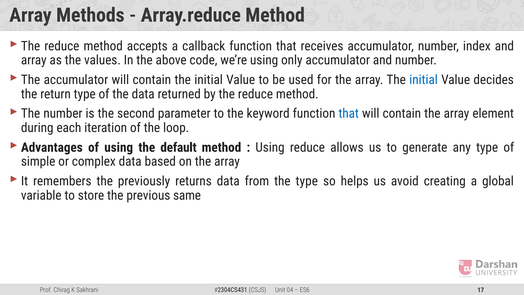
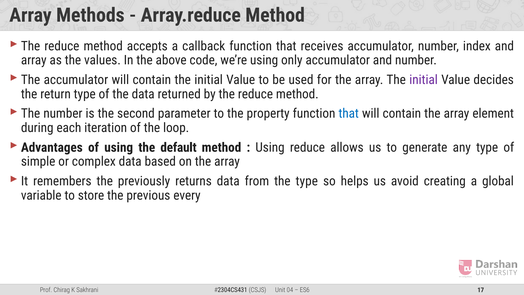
initial at (424, 80) colour: blue -> purple
keyword: keyword -> property
same: same -> every
